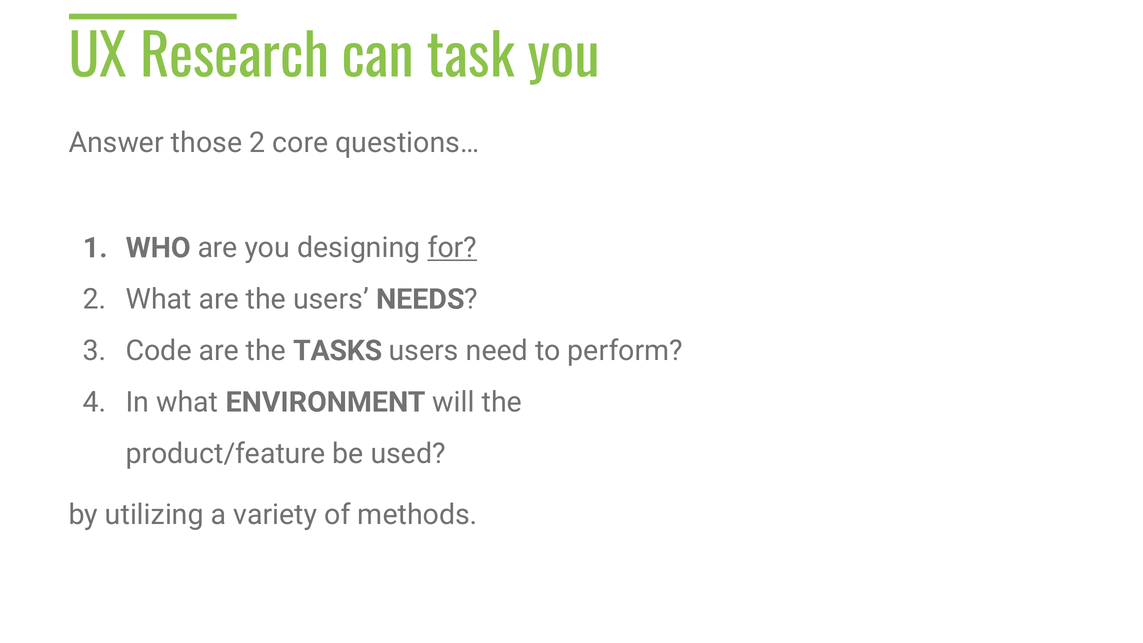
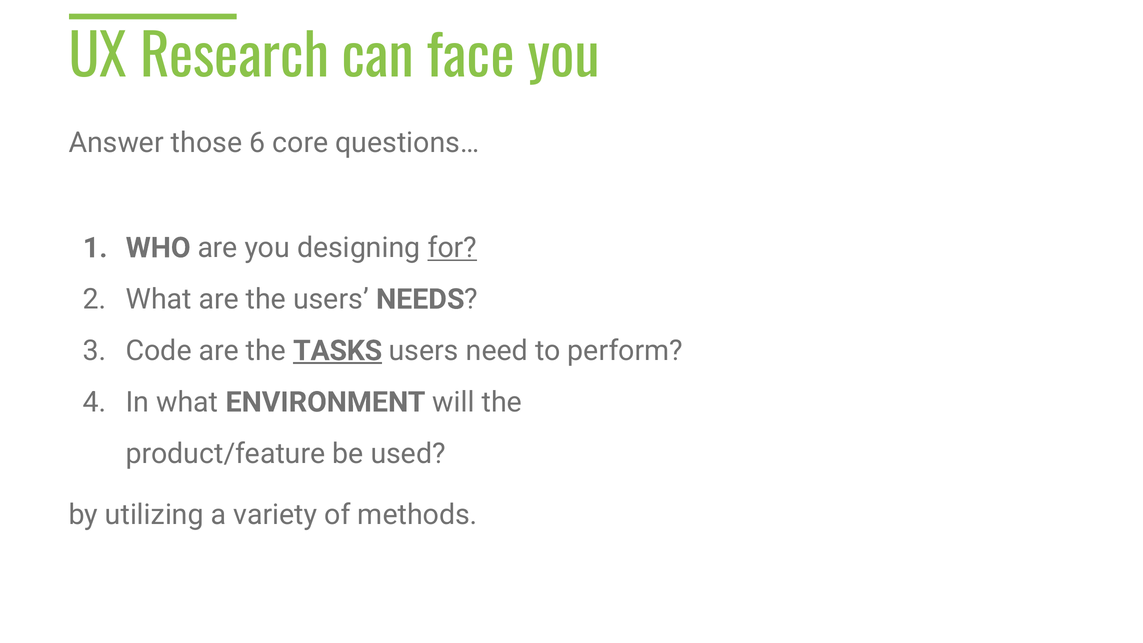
task: task -> face
those 2: 2 -> 6
TASKS underline: none -> present
